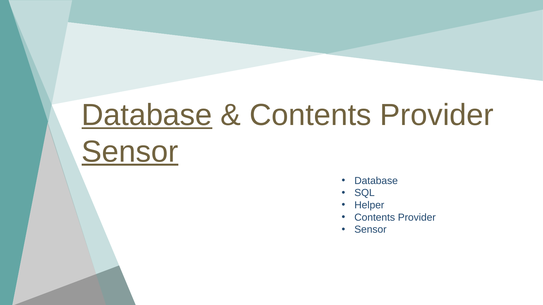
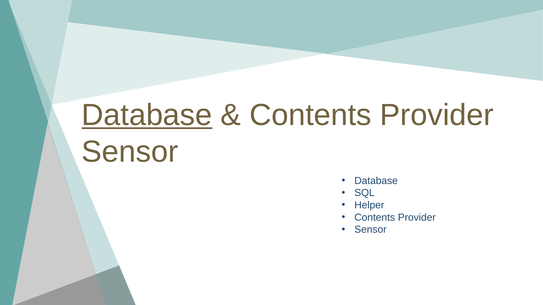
Sensor at (130, 152) underline: present -> none
